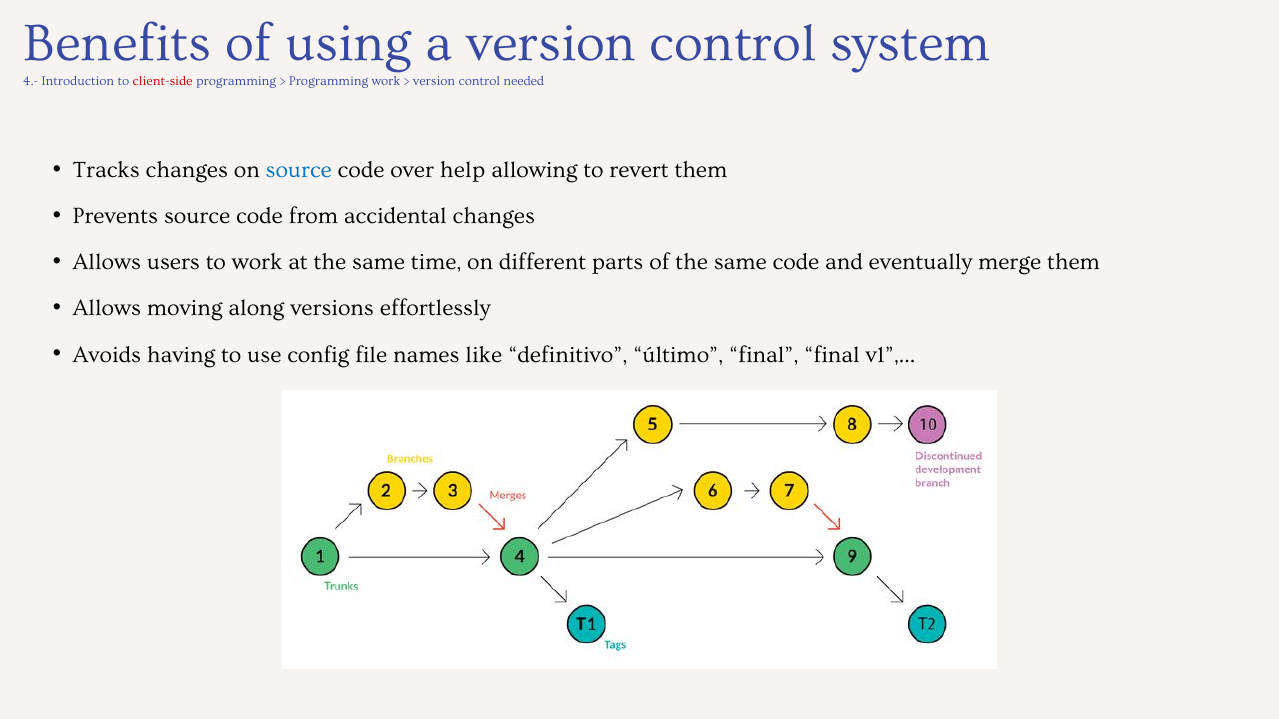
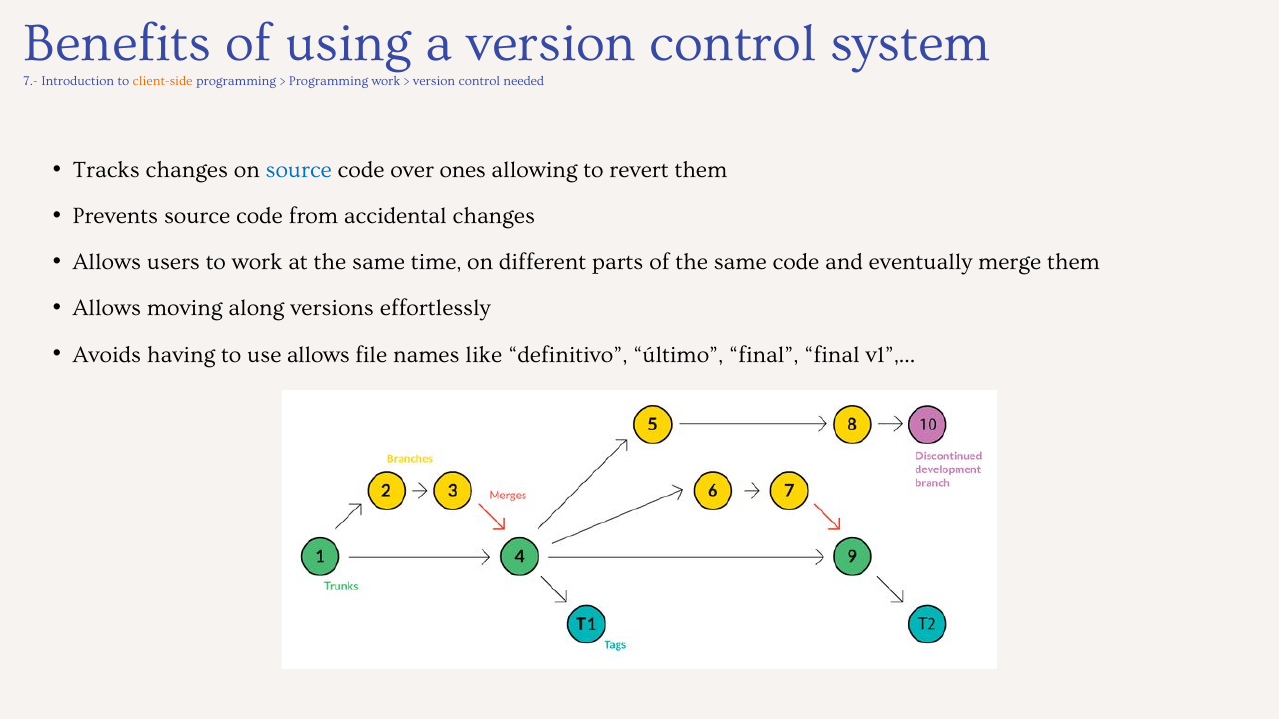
4.-: 4.- -> 7.-
client-side colour: red -> orange
help: help -> ones
use config: config -> allows
